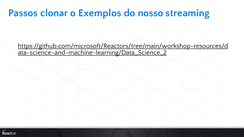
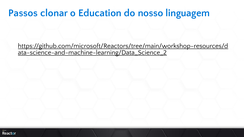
Exemplos: Exemplos -> Education
streaming: streaming -> linguagem
